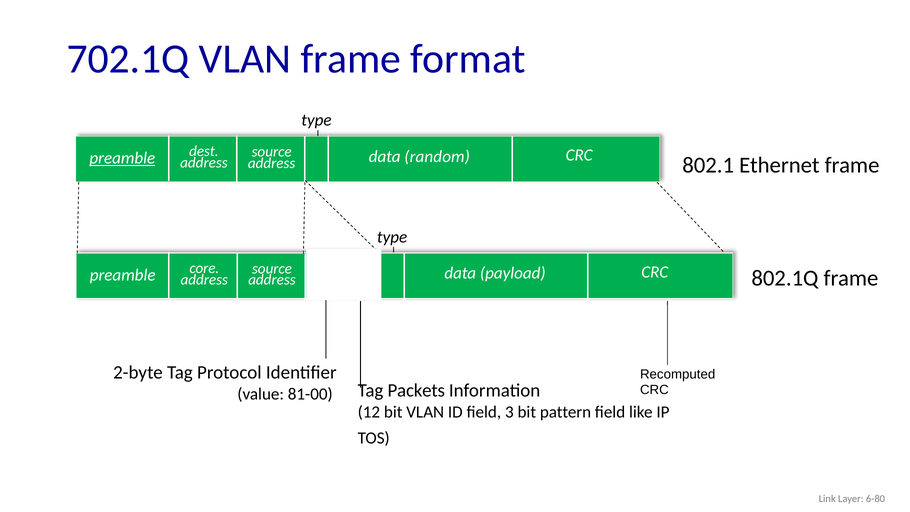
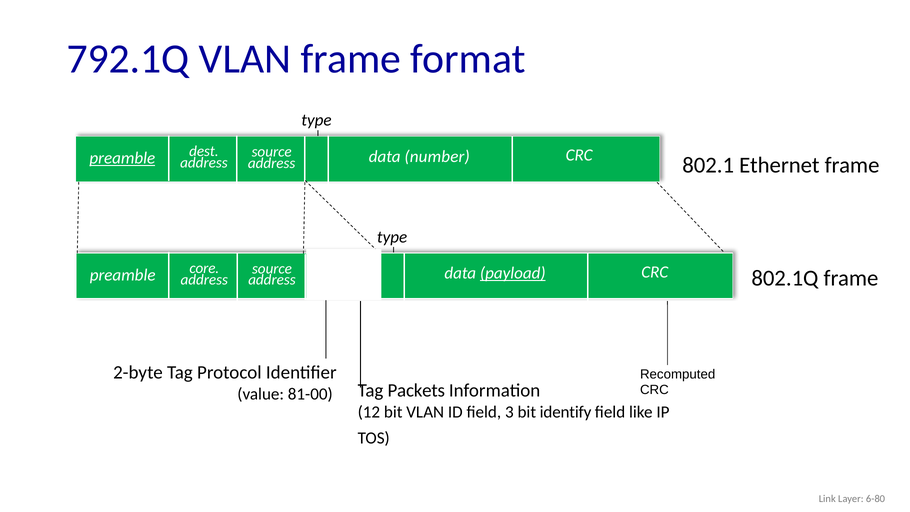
702.1Q: 702.1Q -> 792.1Q
random: random -> number
payload underline: none -> present
pattern: pattern -> identify
